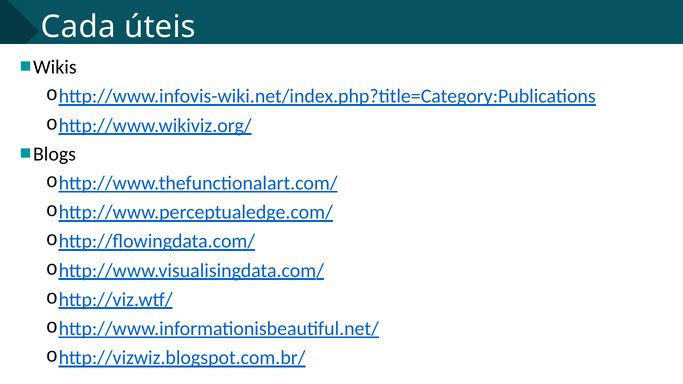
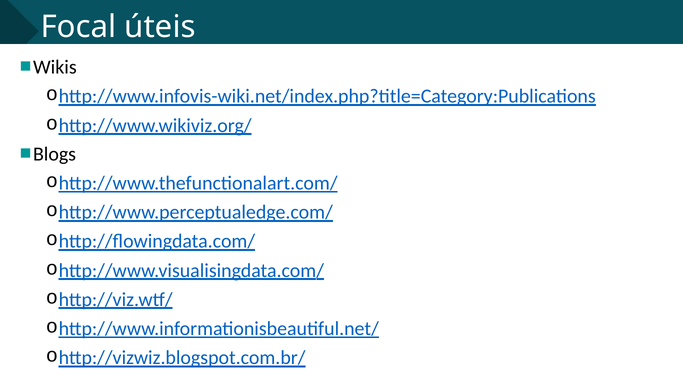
Cada: Cada -> Focal
